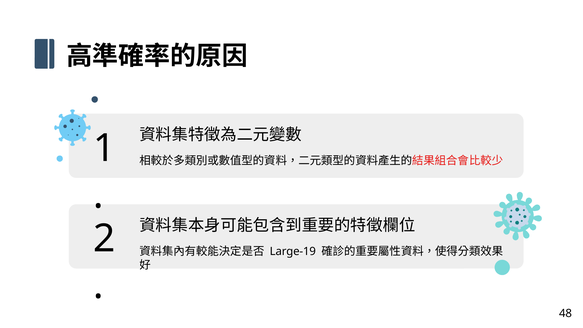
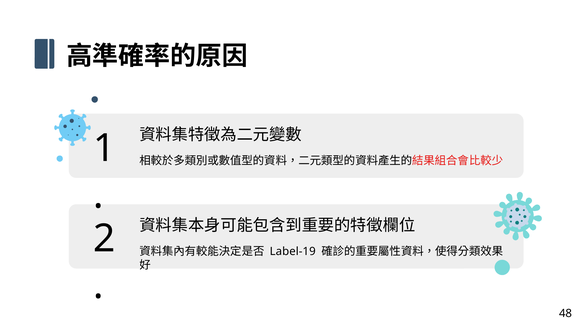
Large-19: Large-19 -> Label-19
